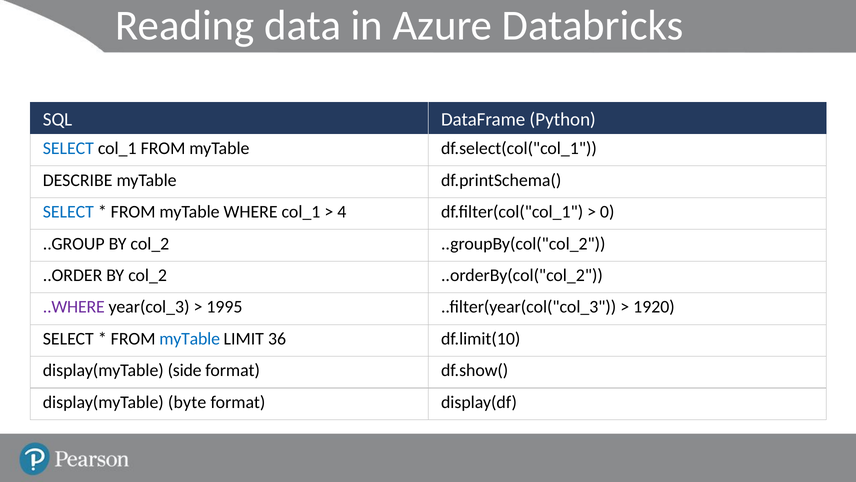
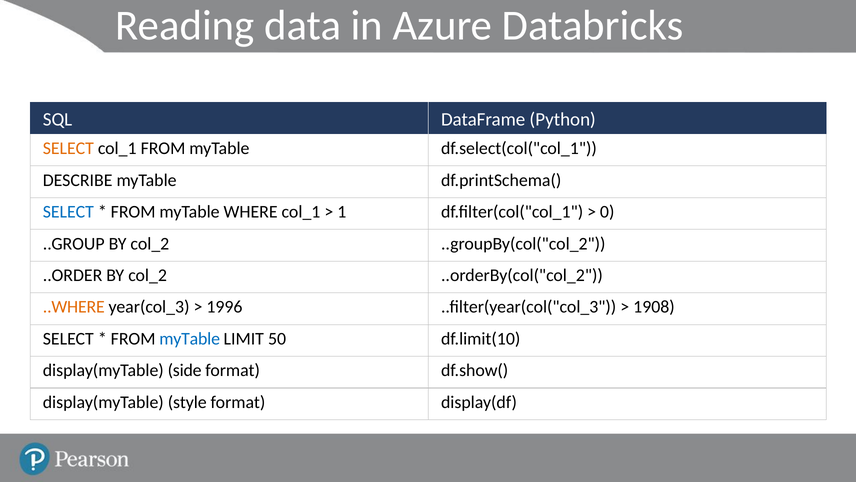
SELECT at (68, 148) colour: blue -> orange
4: 4 -> 1
..WHERE colour: purple -> orange
1995: 1995 -> 1996
1920: 1920 -> 1908
36: 36 -> 50
display(myTable byte: byte -> style
